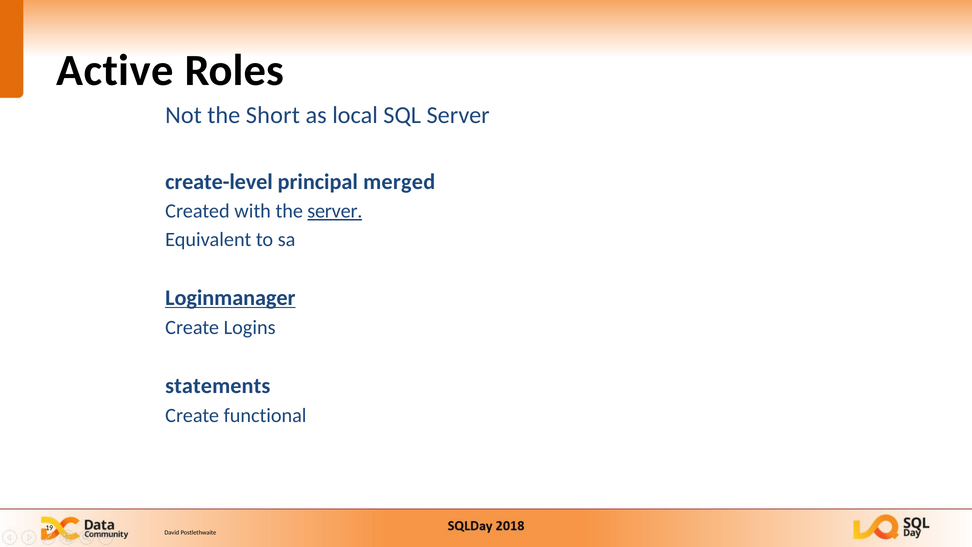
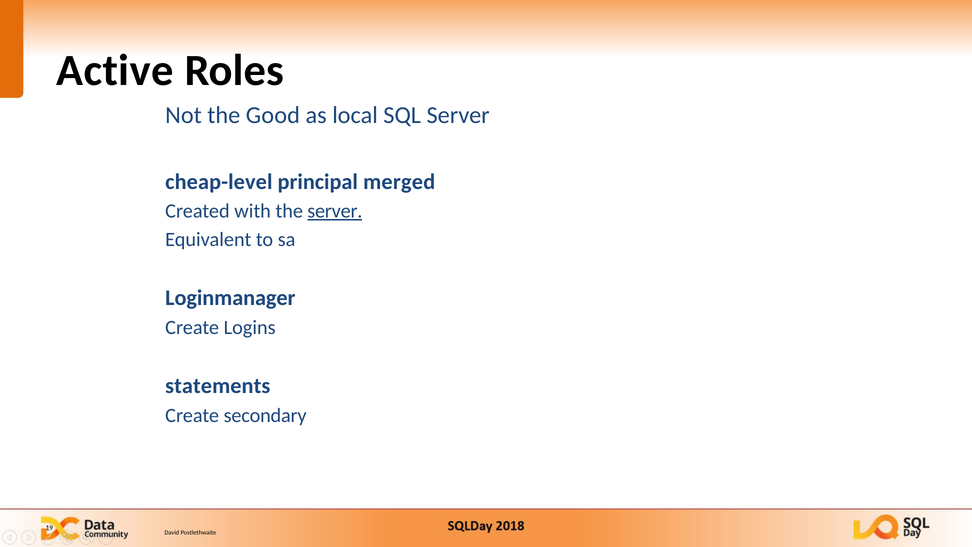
Short: Short -> Good
create-level: create-level -> cheap-level
Loginmanager underline: present -> none
functional: functional -> secondary
